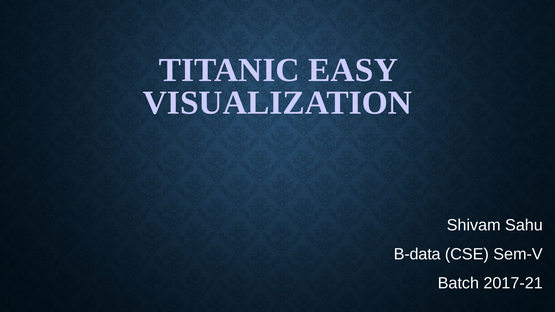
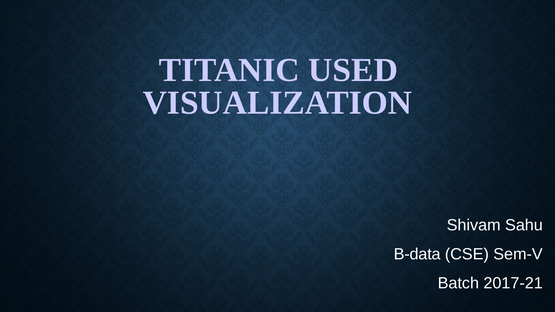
EASY: EASY -> USED
